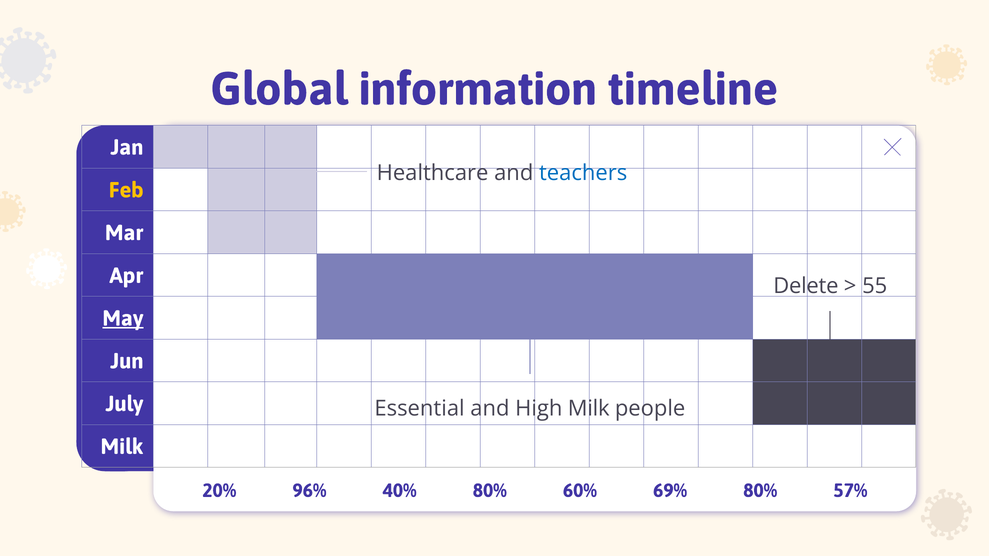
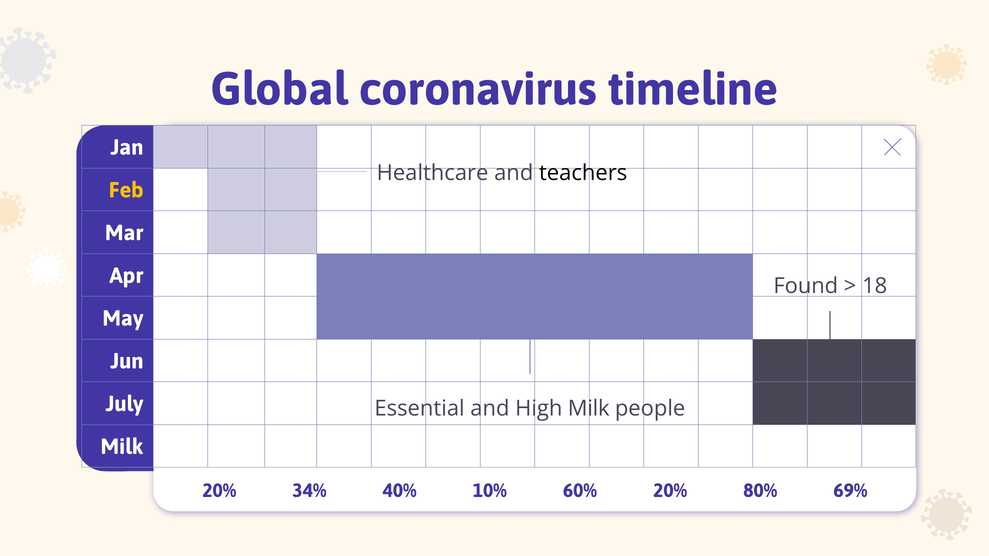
information: information -> coronavirus
teachers colour: blue -> black
Delete: Delete -> Found
55: 55 -> 18
May underline: present -> none
96%: 96% -> 34%
40% 80%: 80% -> 10%
60% 69%: 69% -> 20%
57%: 57% -> 69%
